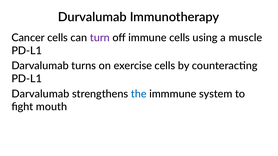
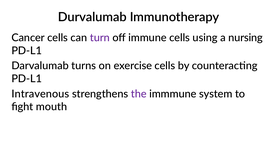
muscle: muscle -> nursing
Darvalumab at (40, 94): Darvalumab -> Intravenous
the colour: blue -> purple
